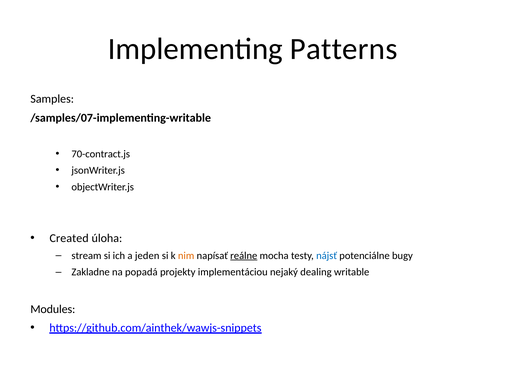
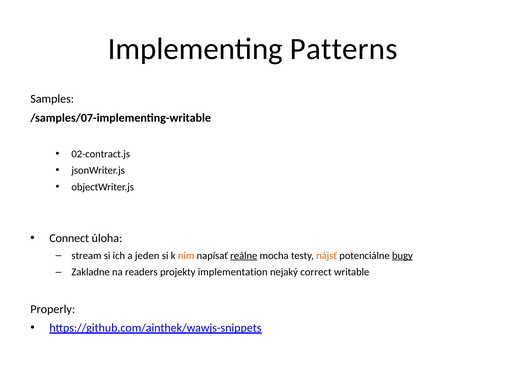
70-contract.js: 70-contract.js -> 02-contract.js
Created: Created -> Connect
nájsť colour: blue -> orange
bugy underline: none -> present
popadá: popadá -> readers
implementáciou: implementáciou -> implementation
dealing: dealing -> correct
Modules: Modules -> Properly
